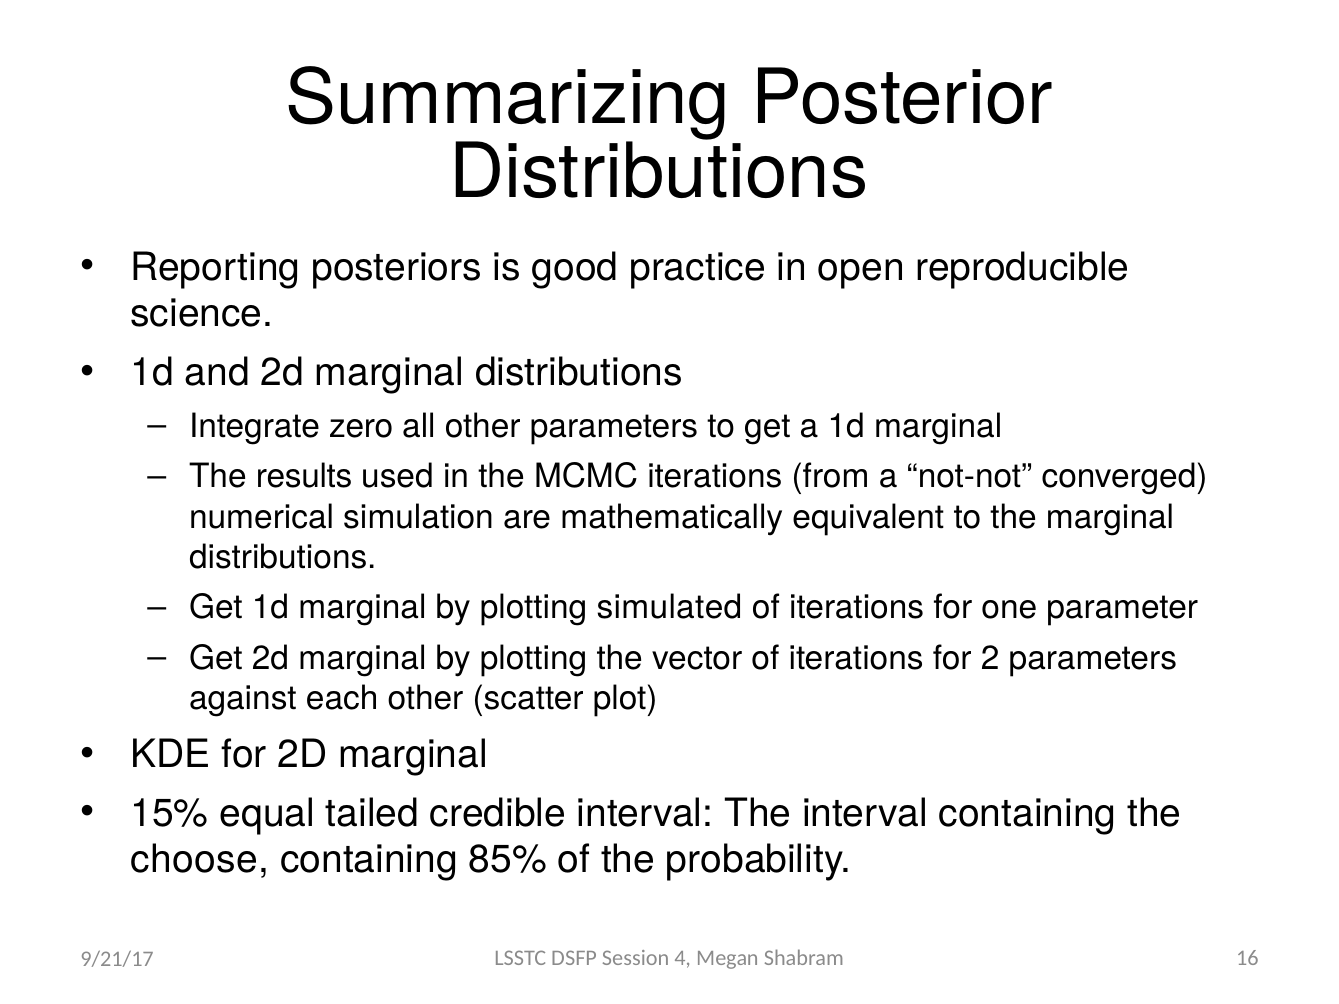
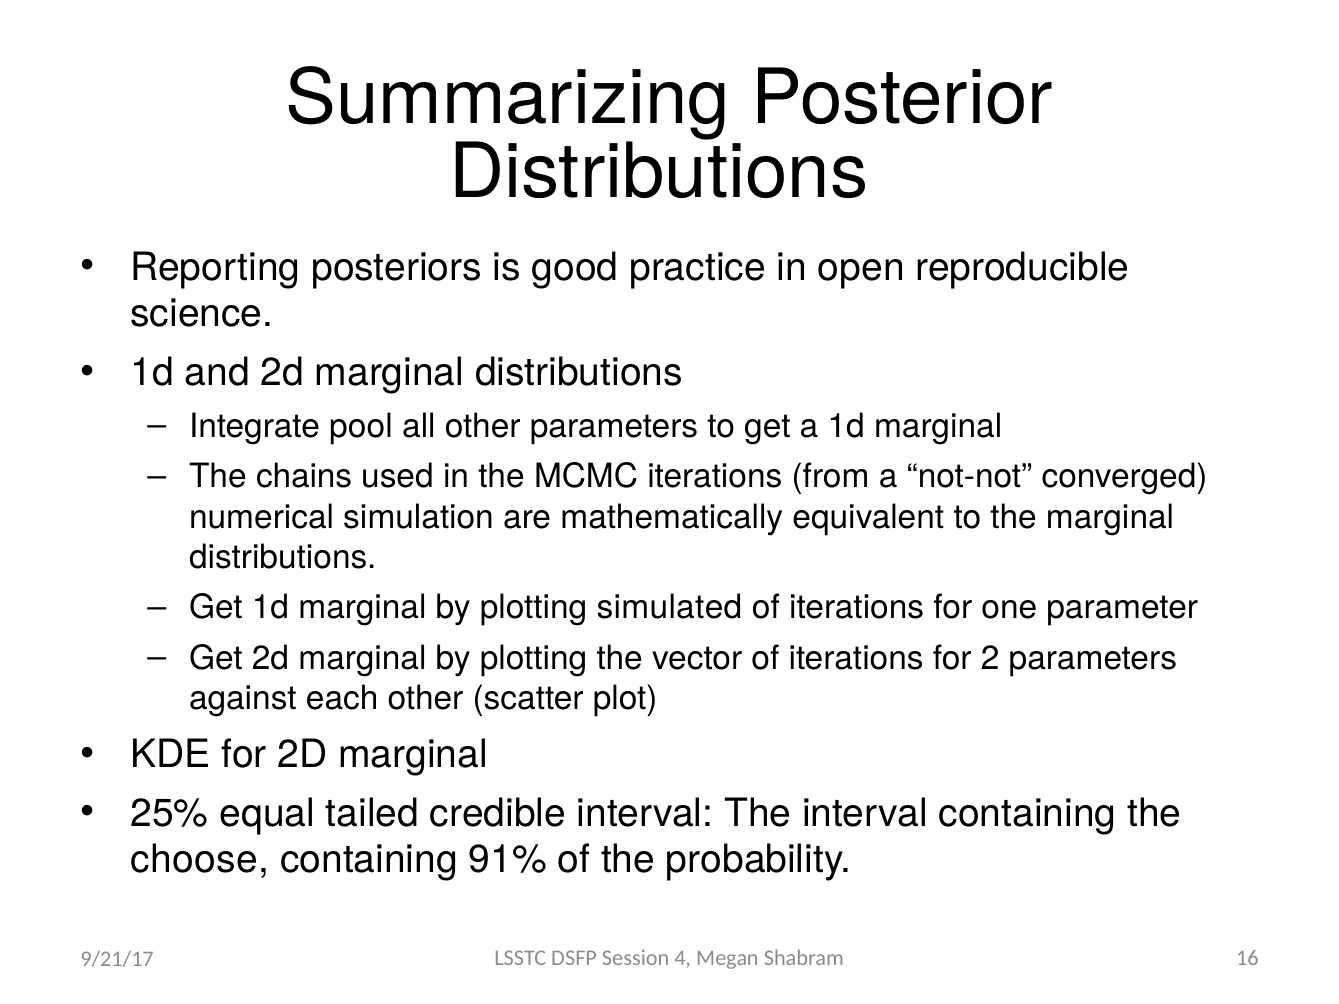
zero: zero -> pool
results: results -> chains
15%: 15% -> 25%
85%: 85% -> 91%
